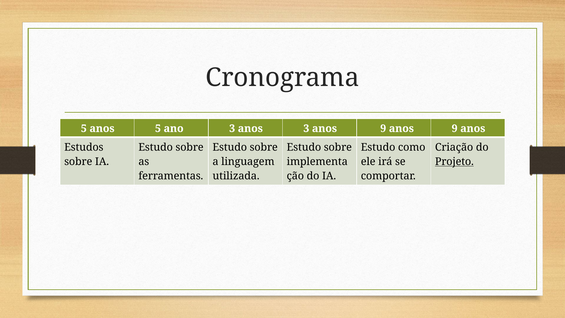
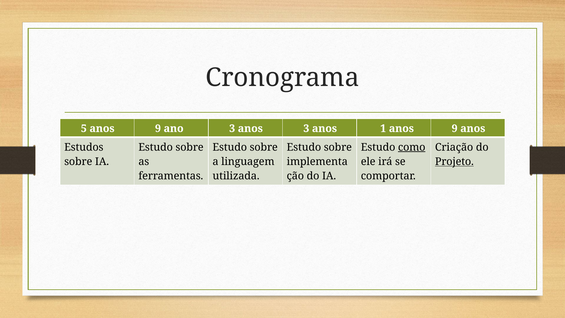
5 anos 5: 5 -> 9
3 anos 9: 9 -> 1
como underline: none -> present
